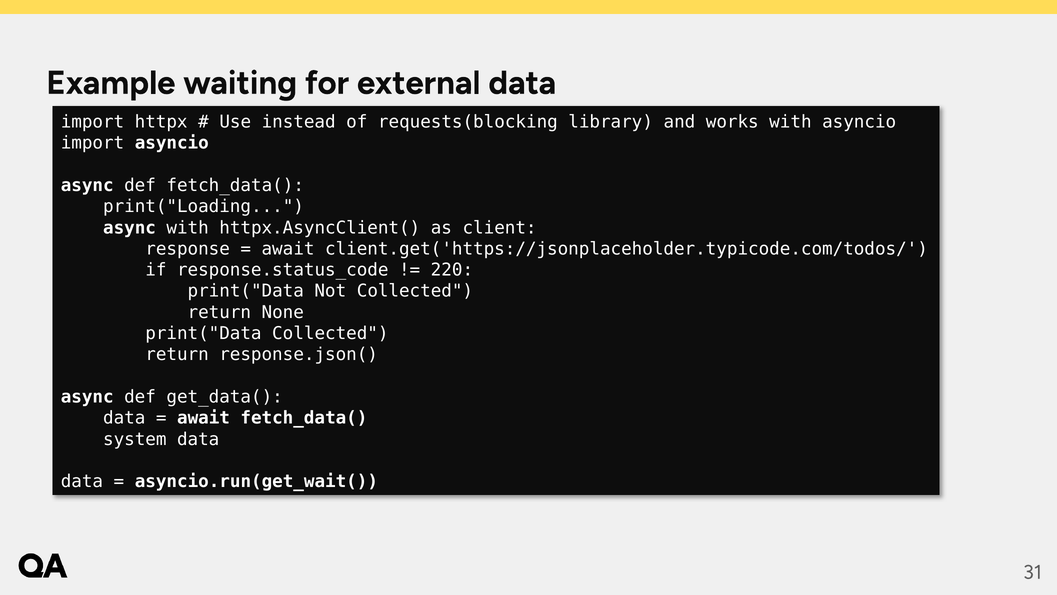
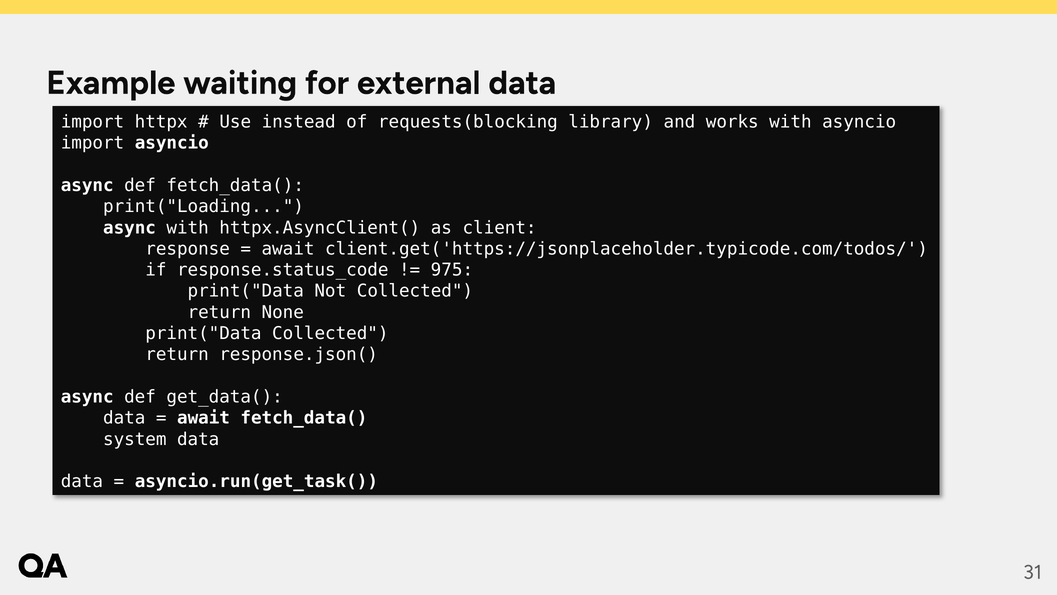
220: 220 -> 975
asyncio.run(get_wait(: asyncio.run(get_wait( -> asyncio.run(get_task(
